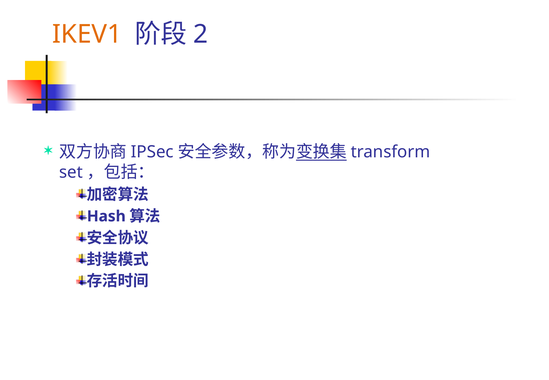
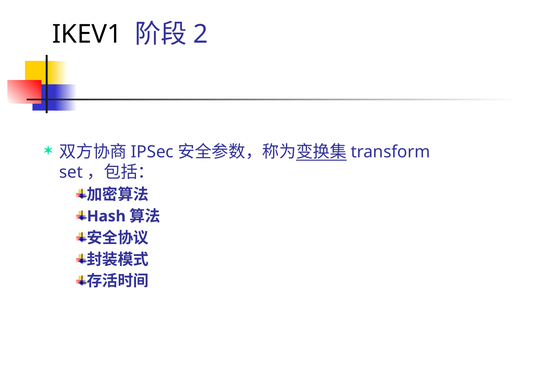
IKEV1 colour: orange -> black
